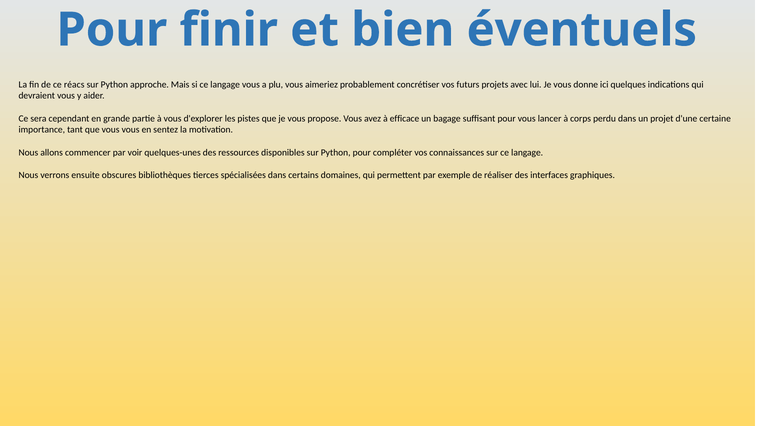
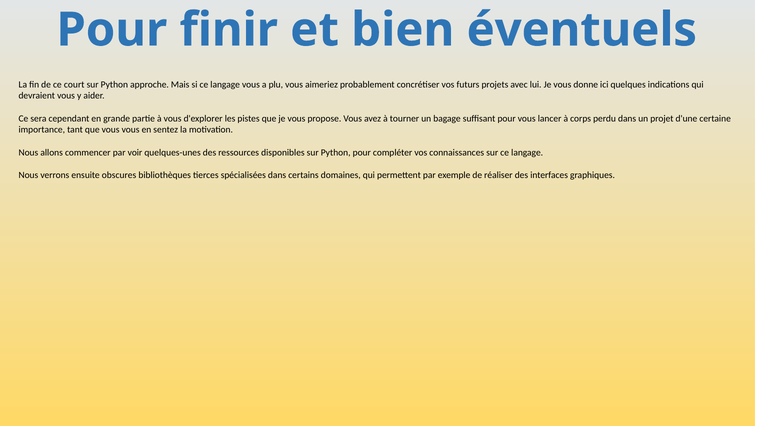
réacs: réacs -> court
efficace: efficace -> tourner
